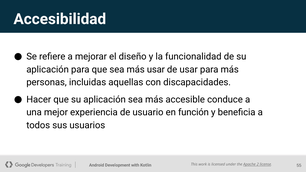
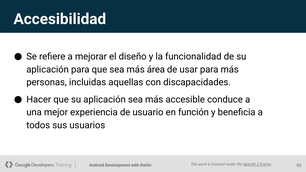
más usar: usar -> área
